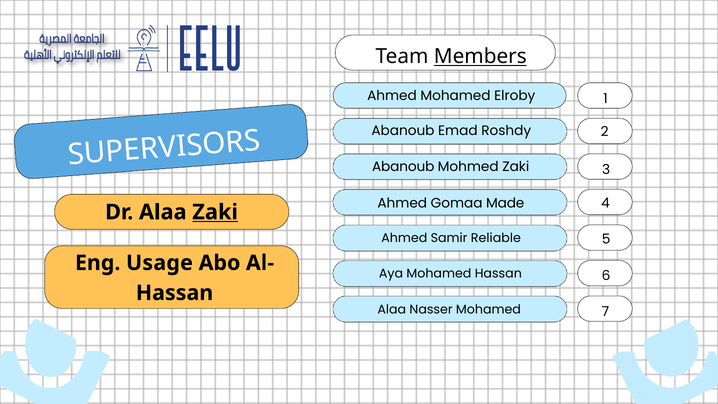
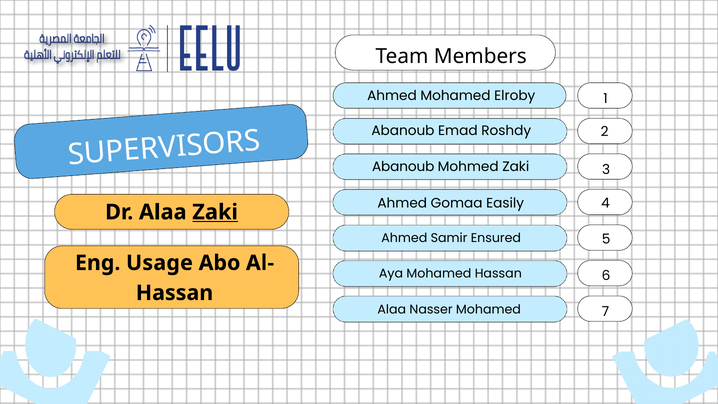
Members underline: present -> none
Made: Made -> Easily
Reliable: Reliable -> Ensured
